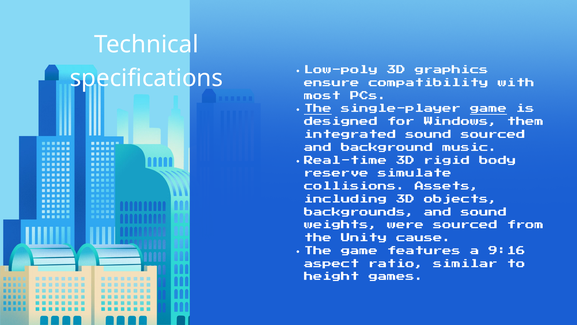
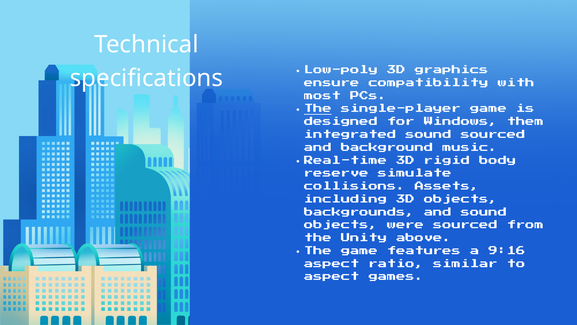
game at (489, 110) underline: present -> none
weights at (341, 226): weights -> objects
cause: cause -> above
height at (332, 278): height -> aspect
